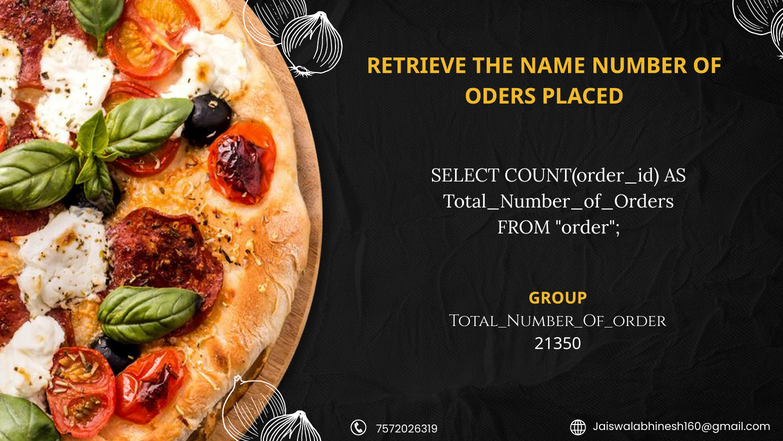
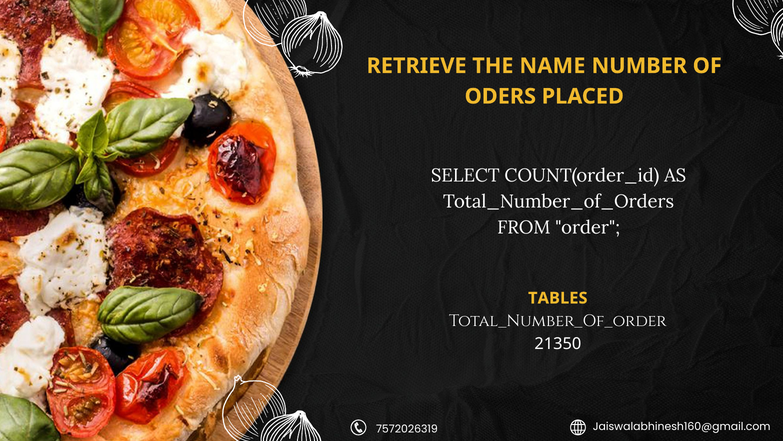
GROUP: GROUP -> TABLES
